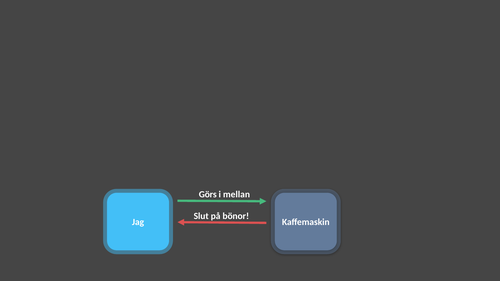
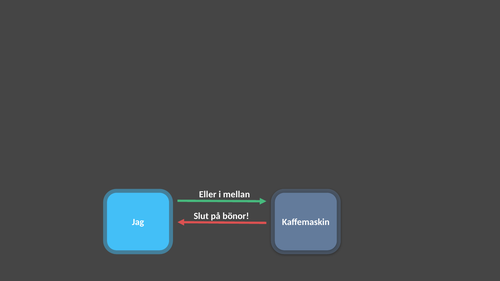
Görs: Görs -> Eller
